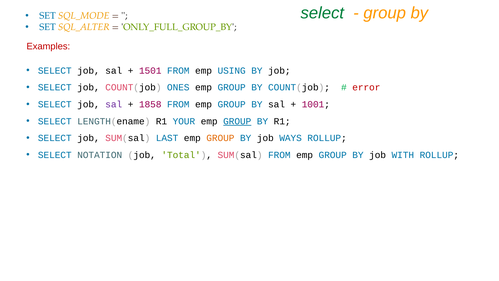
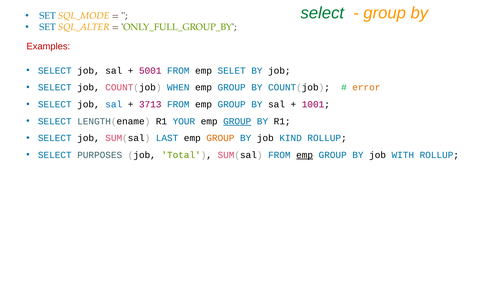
1501: 1501 -> 5001
USING: USING -> SELET
ONES: ONES -> WHEN
error colour: red -> orange
sal at (114, 104) colour: purple -> blue
1858: 1858 -> 3713
WAYS: WAYS -> KIND
NOTATION: NOTATION -> PURPOSES
emp at (305, 155) underline: none -> present
